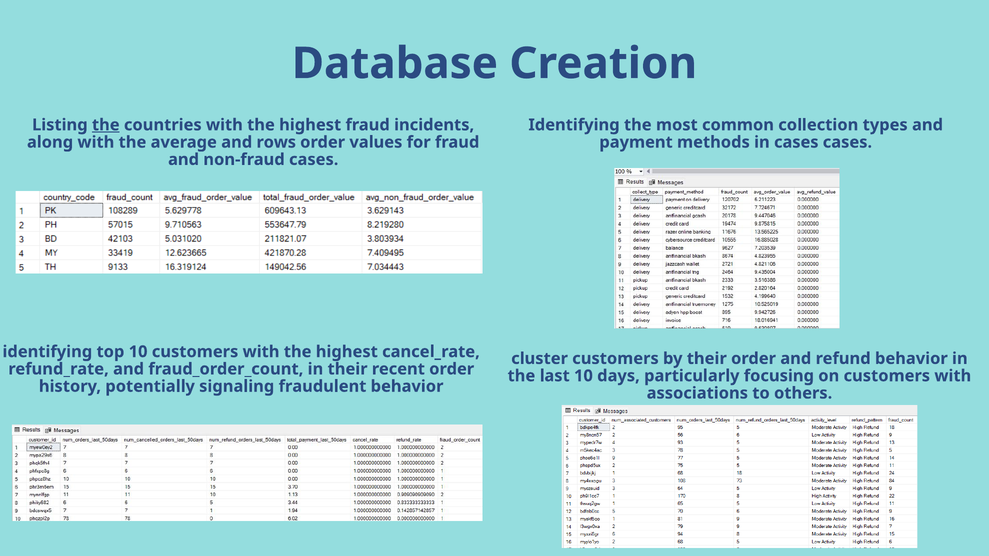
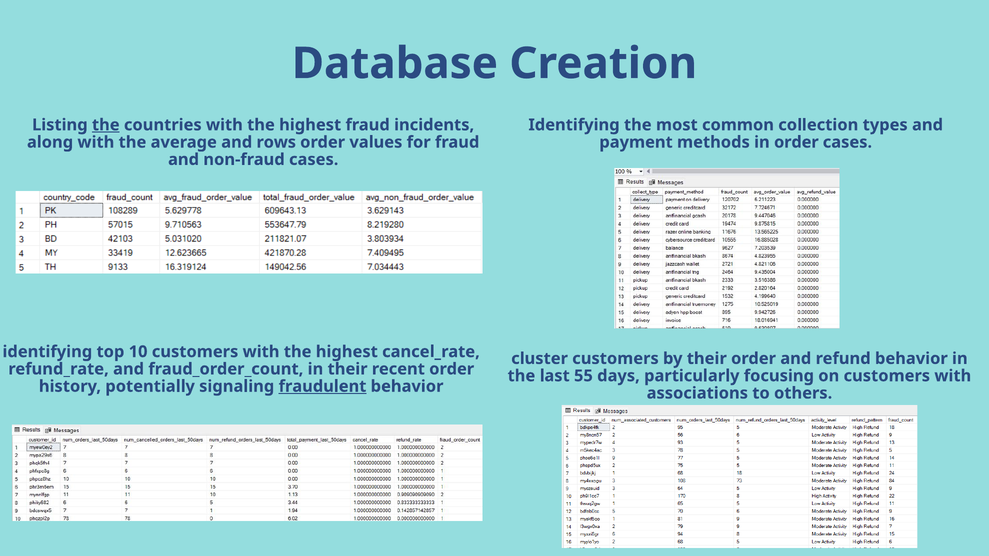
in cases: cases -> order
last 10: 10 -> 55
fraudulent underline: none -> present
